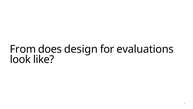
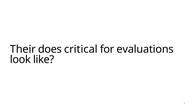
From: From -> Their
design: design -> critical
